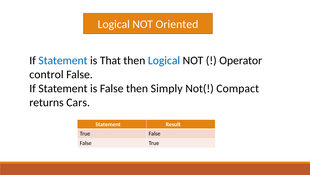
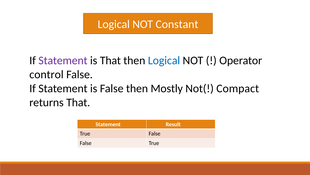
Oriented: Oriented -> Constant
Statement at (63, 60) colour: blue -> purple
Simply: Simply -> Mostly
returns Cars: Cars -> That
